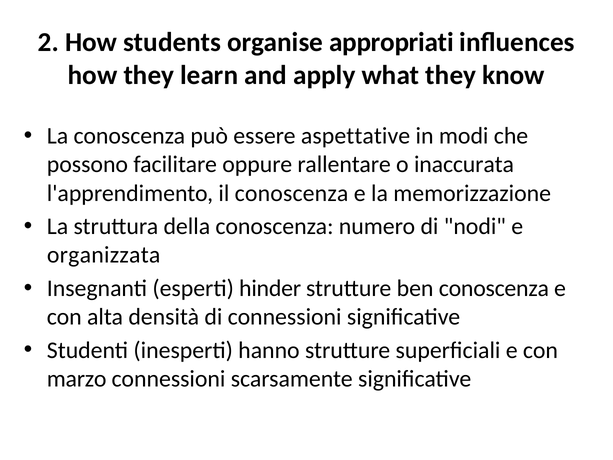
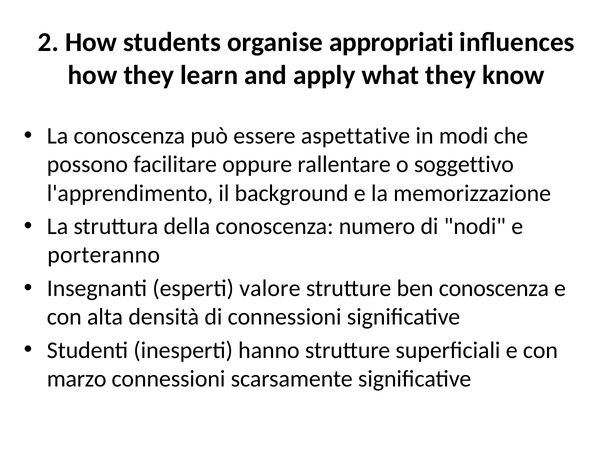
inaccurata: inaccurata -> soggettivo
il conoscenza: conoscenza -> background
organizzata: organizzata -> porteranno
hinder: hinder -> valore
